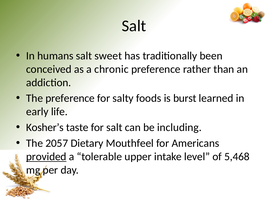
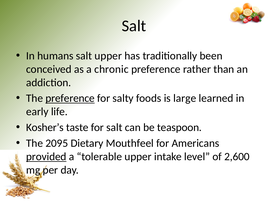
salt sweet: sweet -> upper
preference at (70, 98) underline: none -> present
burst: burst -> large
including: including -> teaspoon
2057: 2057 -> 2095
5,468: 5,468 -> 2,600
